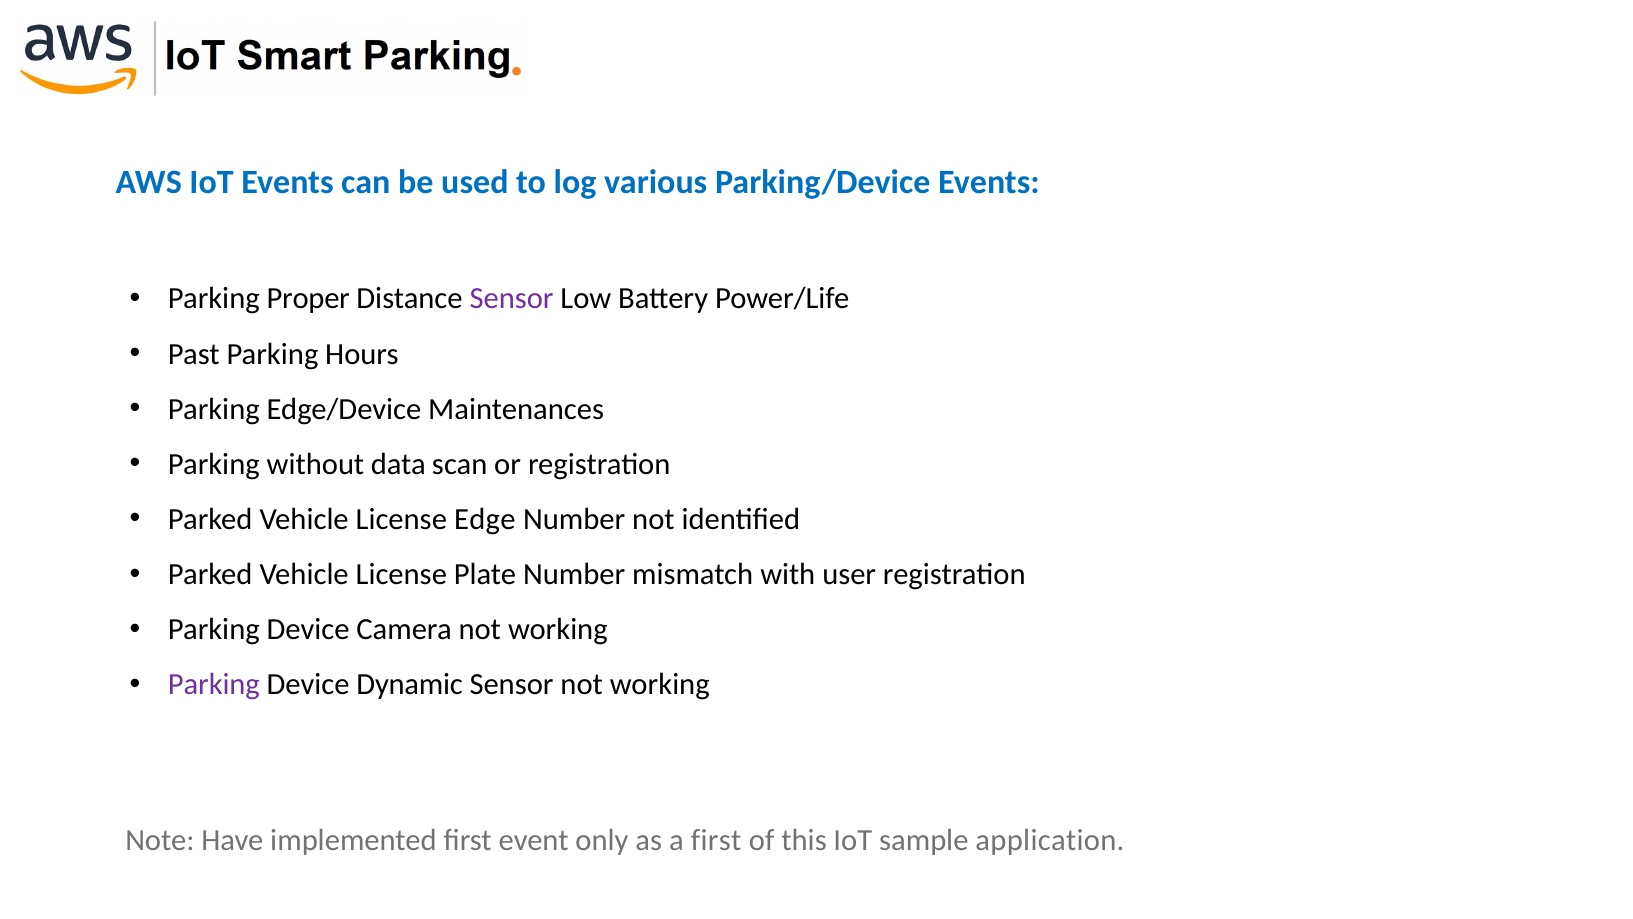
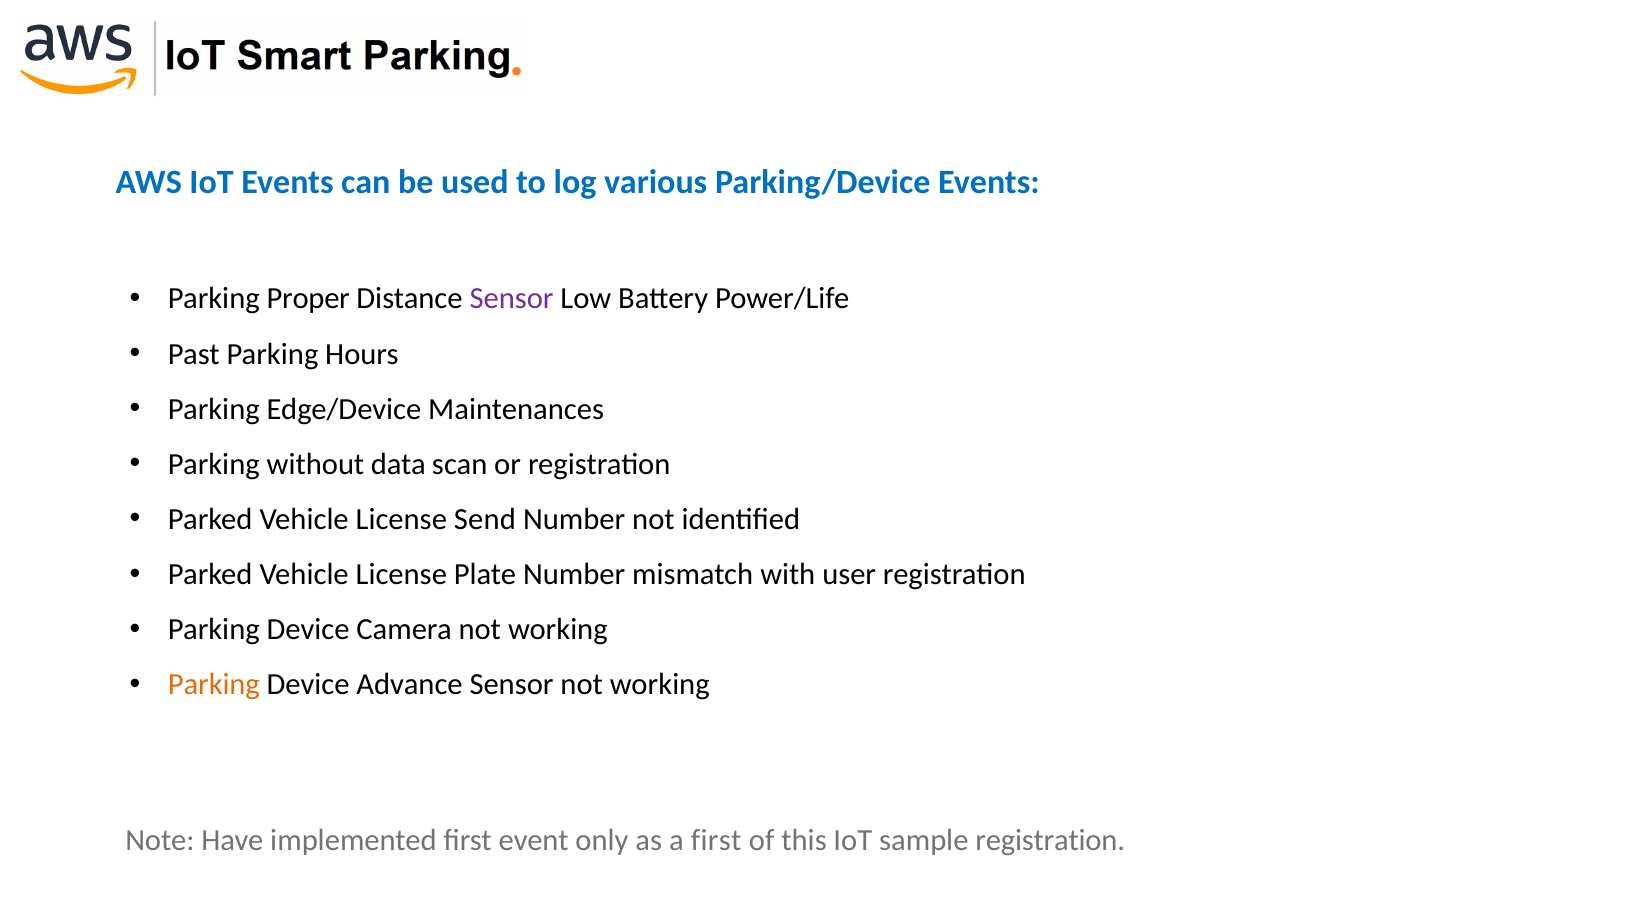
Edge: Edge -> Send
Parking at (214, 685) colour: purple -> orange
Dynamic: Dynamic -> Advance
sample application: application -> registration
